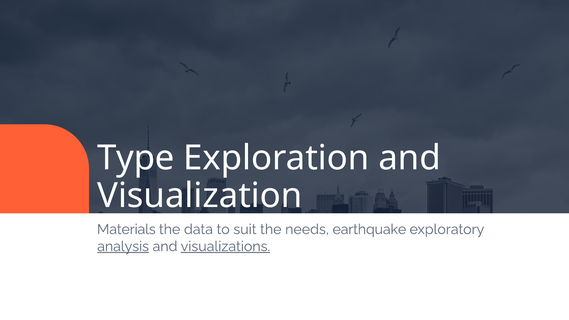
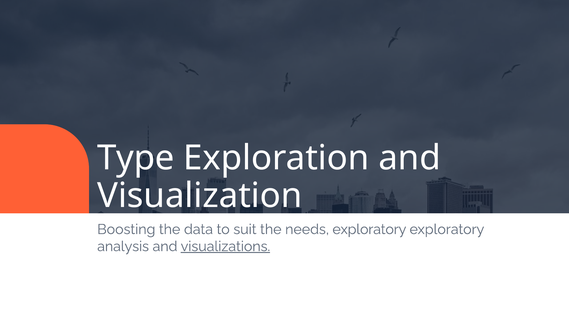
Materials: Materials -> Boosting
needs earthquake: earthquake -> exploratory
analysis underline: present -> none
